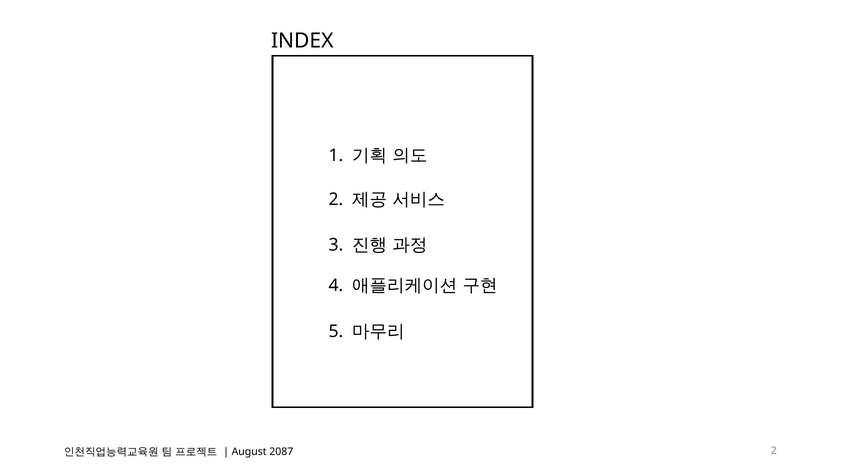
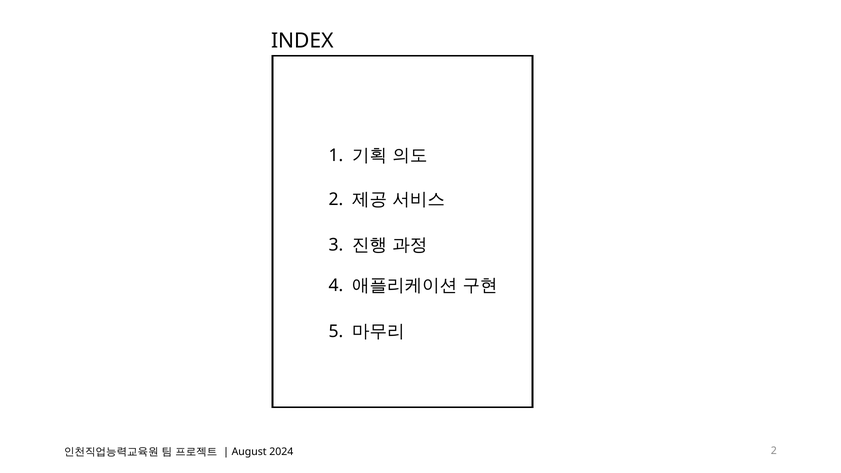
2087: 2087 -> 2024
